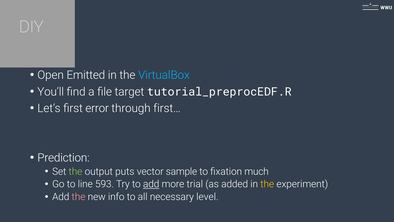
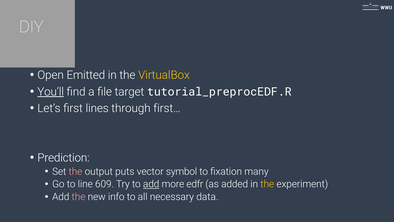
VirtualBox colour: light blue -> yellow
You‘ll underline: none -> present
error: error -> lines
the at (75, 171) colour: light green -> pink
sample: sample -> symbol
much: much -> many
593: 593 -> 609
trial: trial -> edfr
level: level -> data
